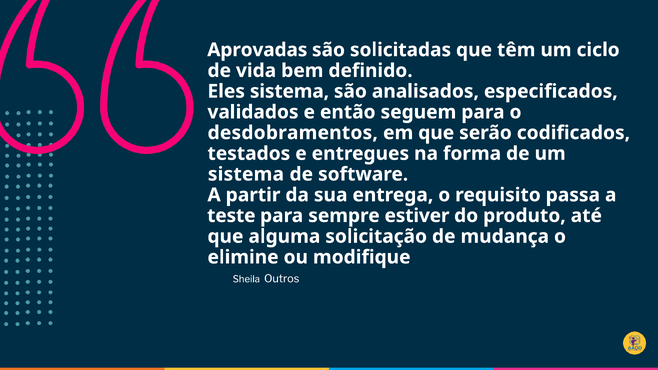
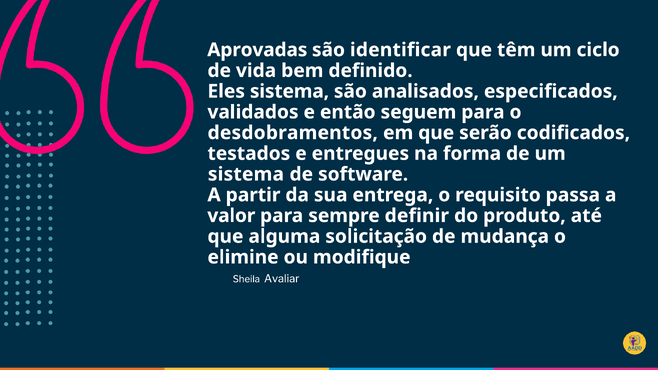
solicitadas: solicitadas -> identificar
teste: teste -> valor
estiver: estiver -> definir
Outros: Outros -> Avaliar
